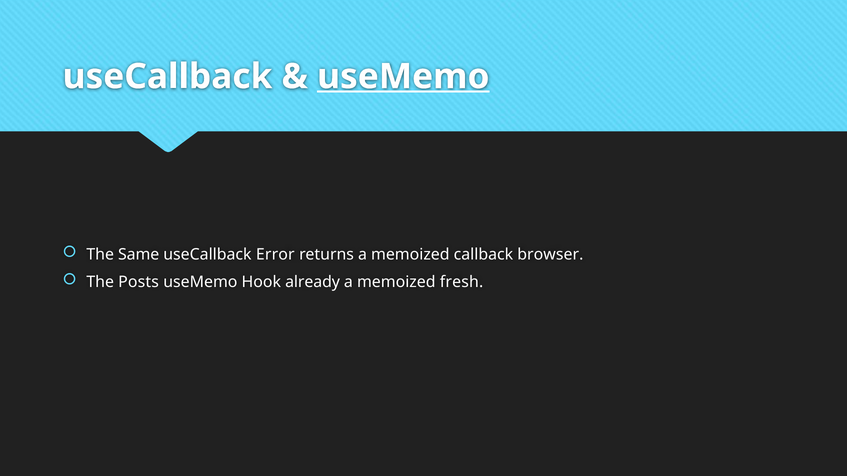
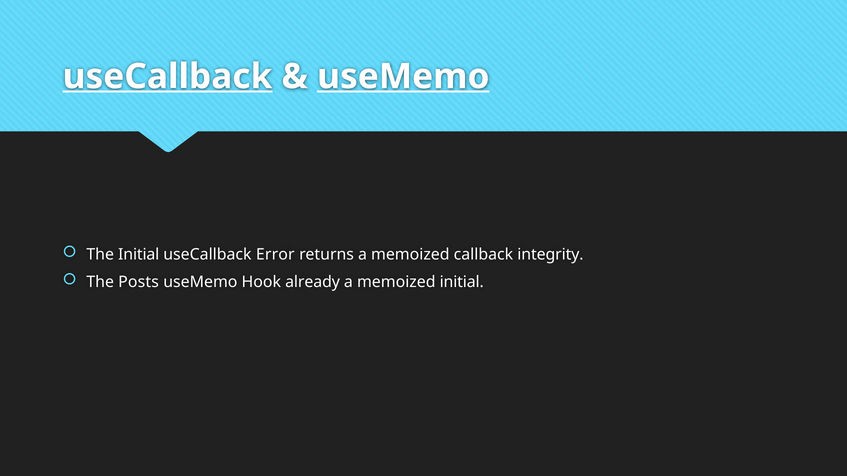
useCallback at (168, 77) underline: none -> present
The Same: Same -> Initial
browser: browser -> integrity
memoized fresh: fresh -> initial
